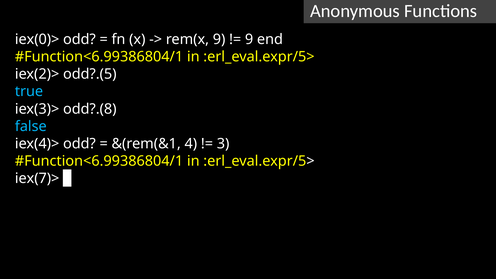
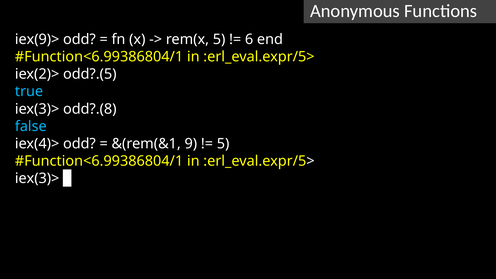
iex(0)>: iex(0)> -> iex(9)>
rem(x 9: 9 -> 5
9 at (249, 39): 9 -> 6
4: 4 -> 9
3 at (223, 144): 3 -> 5
iex(7)> at (37, 178): iex(7)> -> iex(3)>
